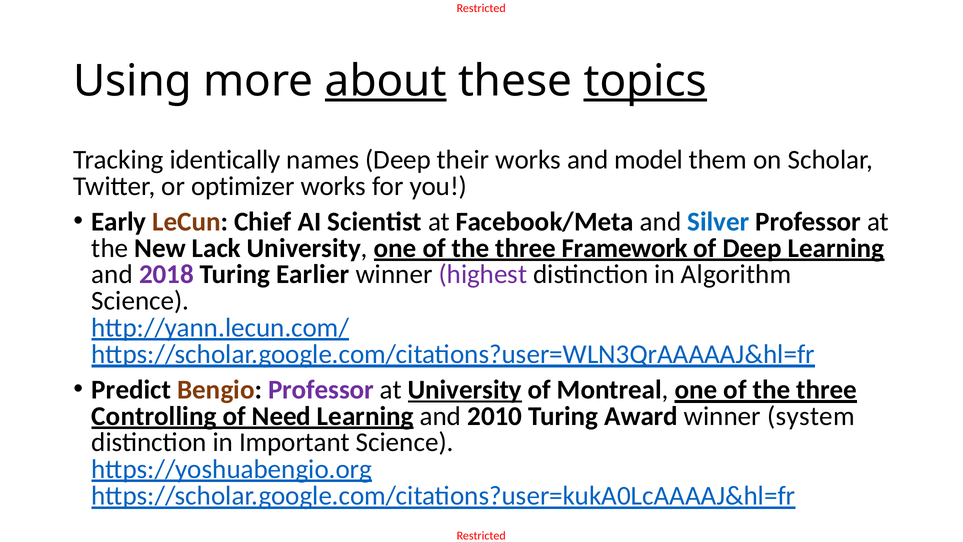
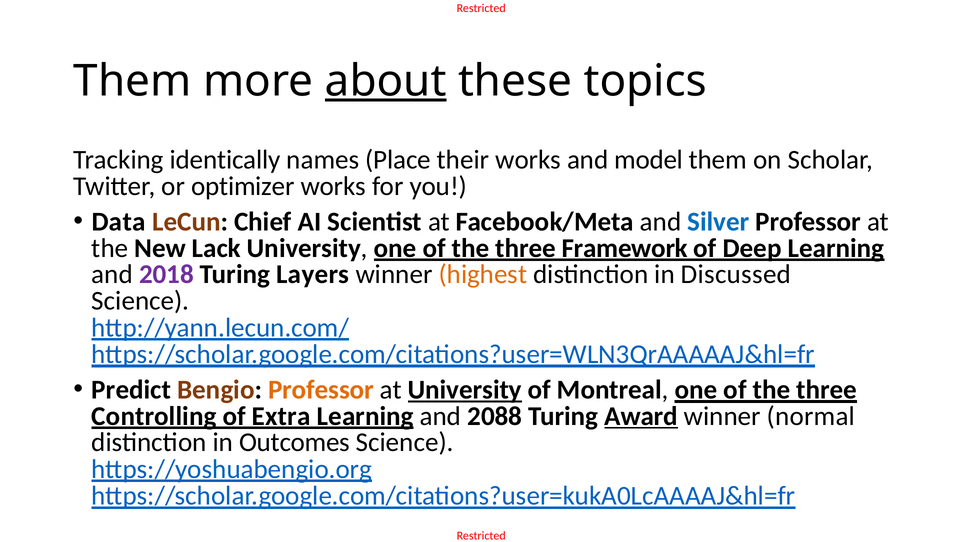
Using at (133, 81): Using -> Them
topics underline: present -> none
names Deep: Deep -> Place
Early: Early -> Data
Earlier: Earlier -> Layers
highest colour: purple -> orange
Algorithm: Algorithm -> Discussed
Professor at (321, 390) colour: purple -> orange
Need: Need -> Extra
2010: 2010 -> 2088
Award underline: none -> present
system: system -> normal
Important: Important -> Outcomes
